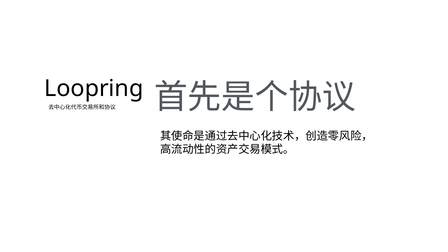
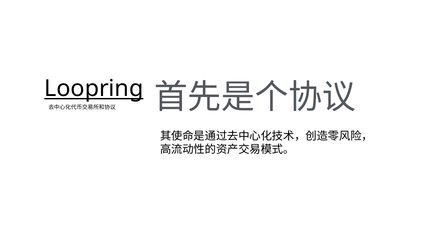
Loopring underline: none -> present
